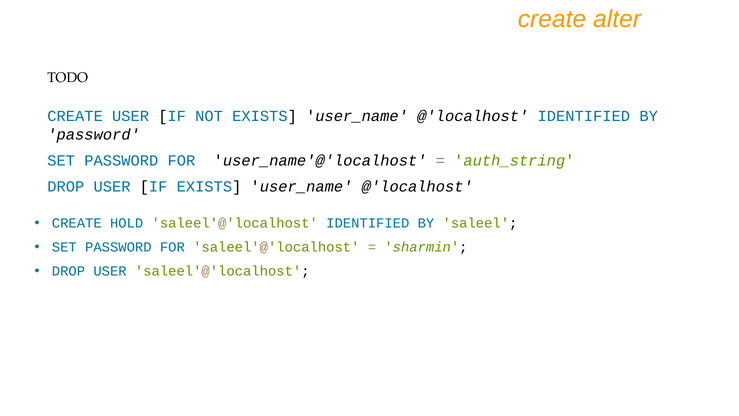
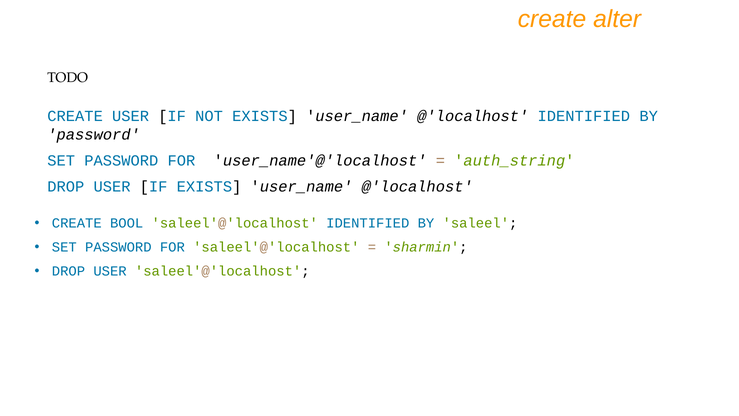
HOLD: HOLD -> BOOL
